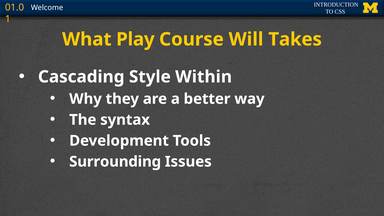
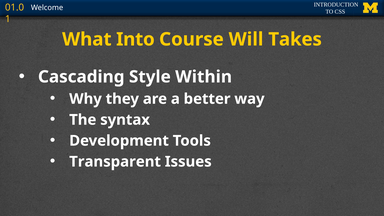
Play: Play -> Into
Surrounding: Surrounding -> Transparent
